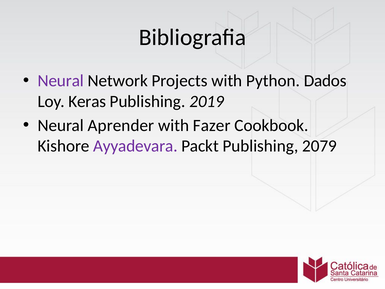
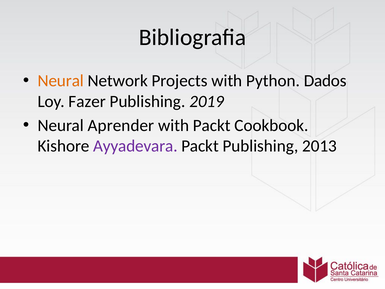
Neural at (61, 81) colour: purple -> orange
Keras: Keras -> Fazer
with Fazer: Fazer -> Packt
2079: 2079 -> 2013
